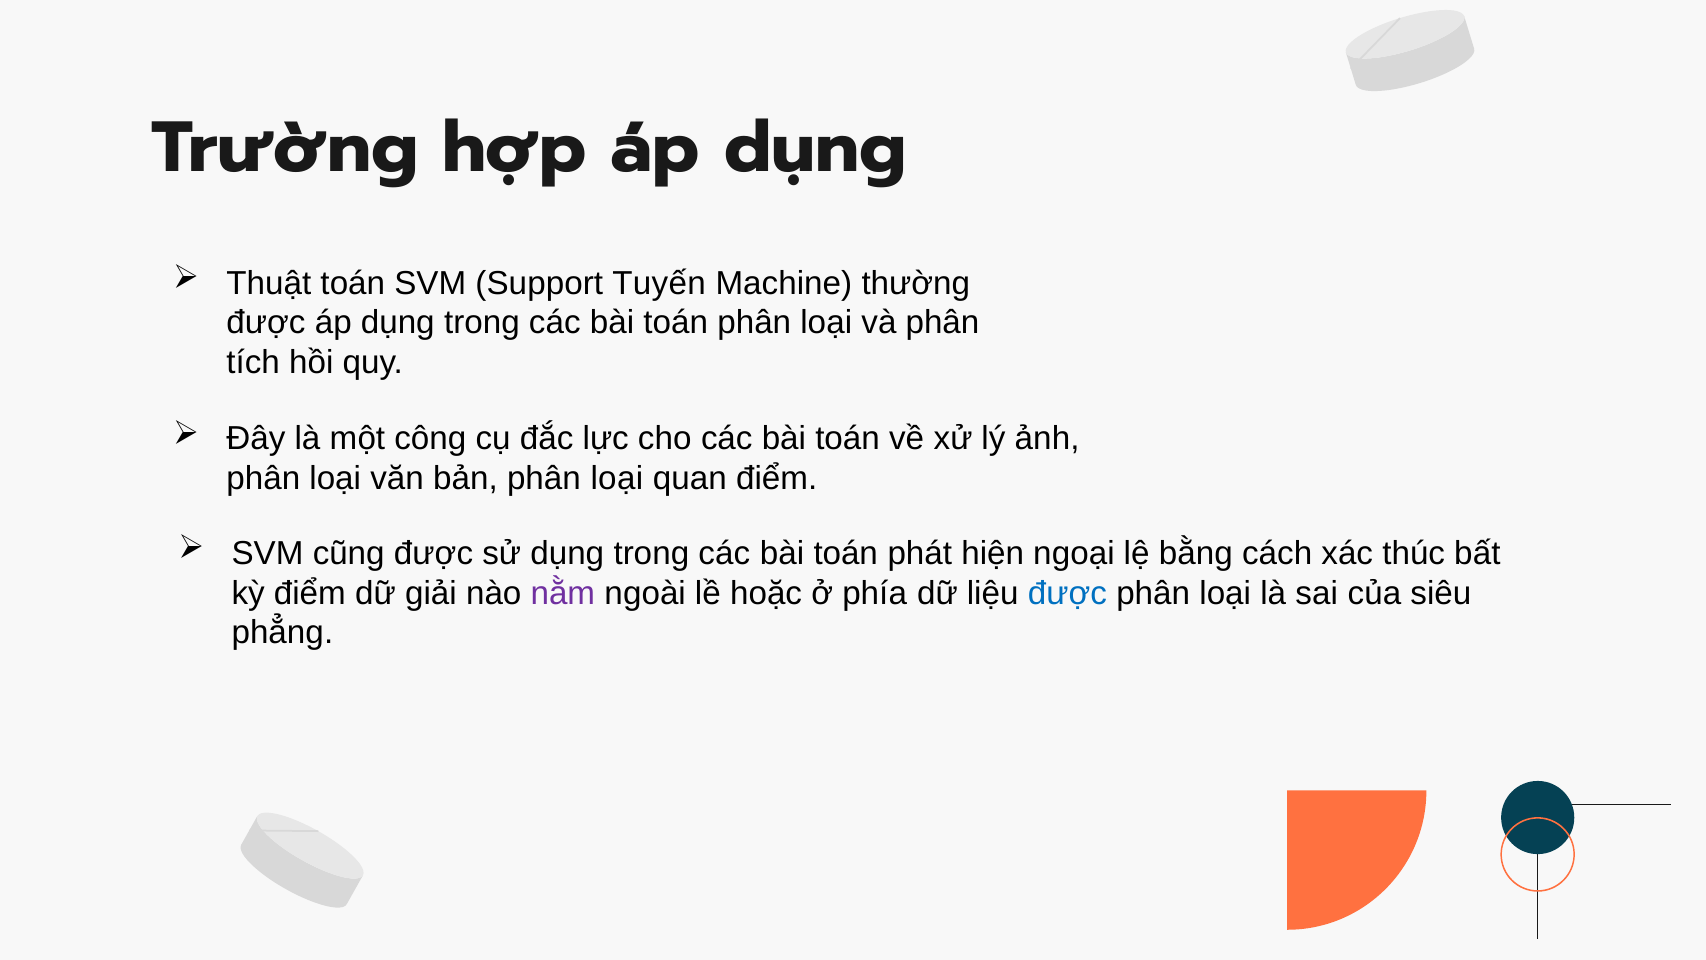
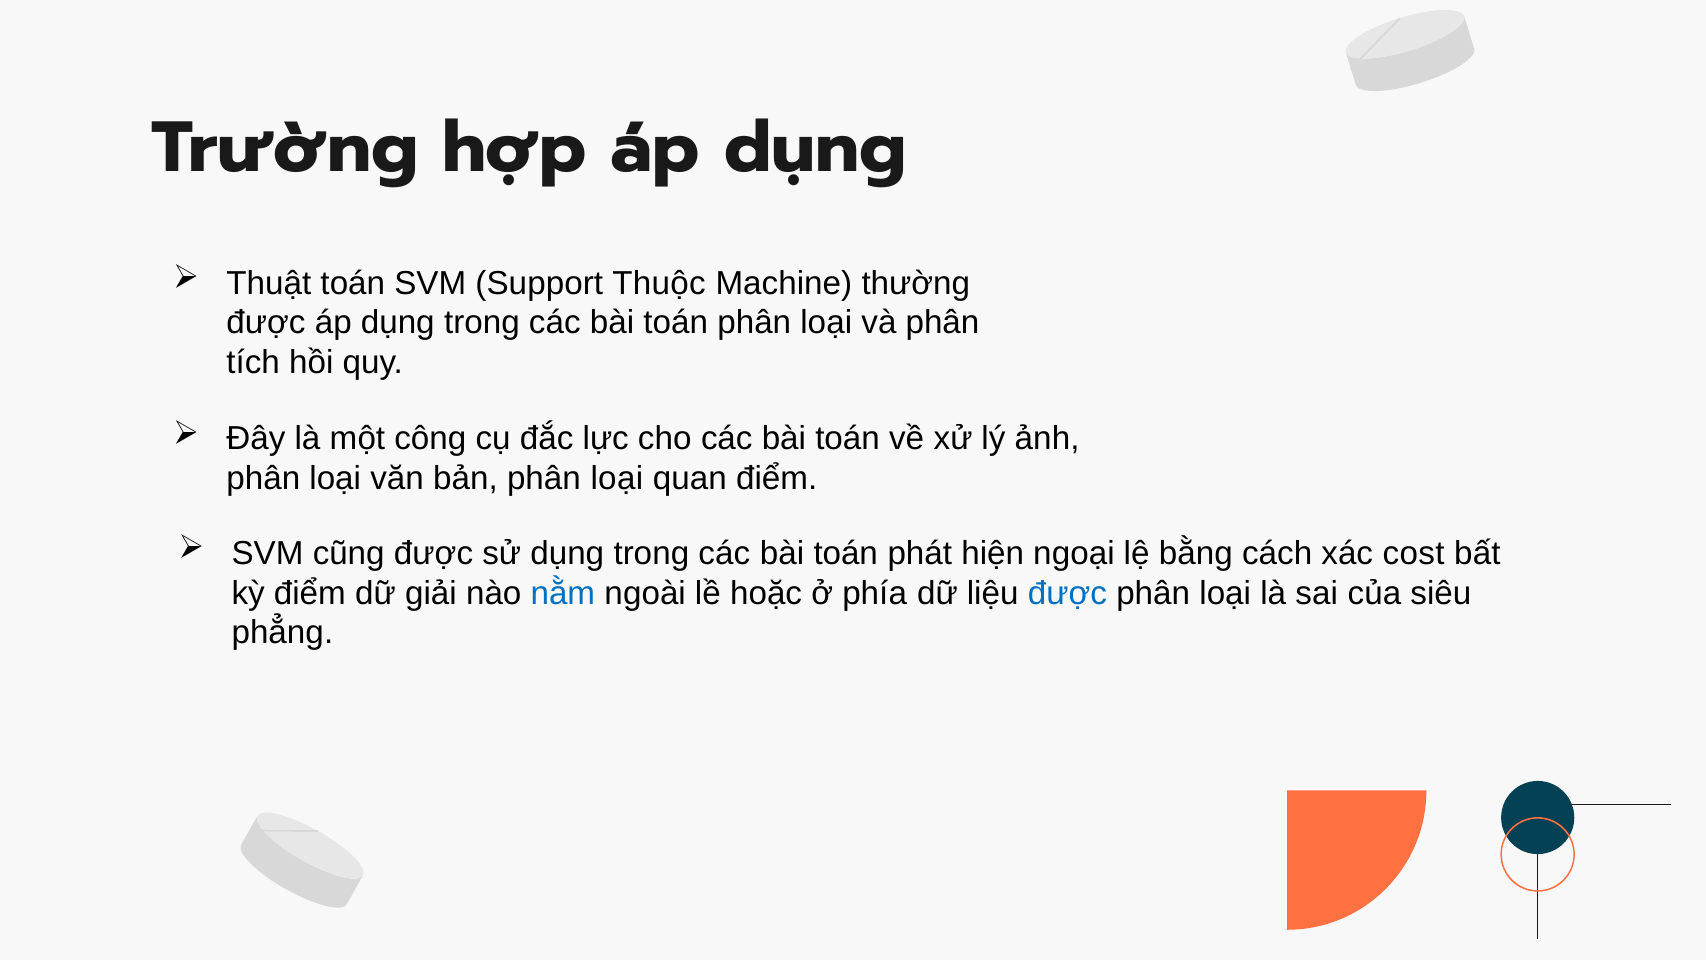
Tuyến: Tuyến -> Thuộc
thúc: thúc -> cost
nằm colour: purple -> blue
